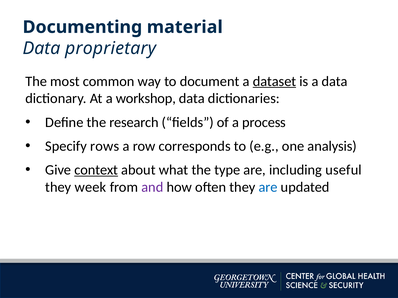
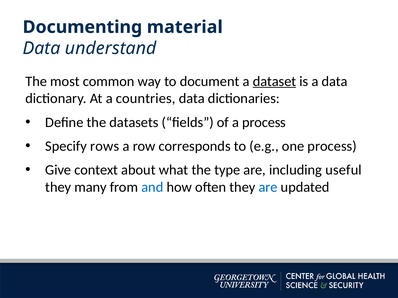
proprietary: proprietary -> understand
workshop: workshop -> countries
research: research -> datasets
one analysis: analysis -> process
context underline: present -> none
week: week -> many
and colour: purple -> blue
